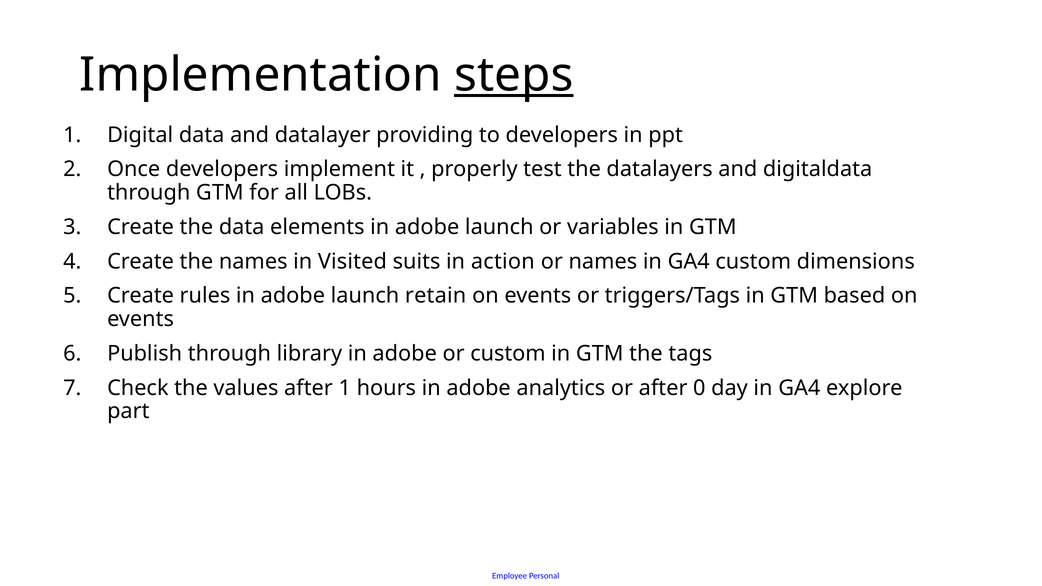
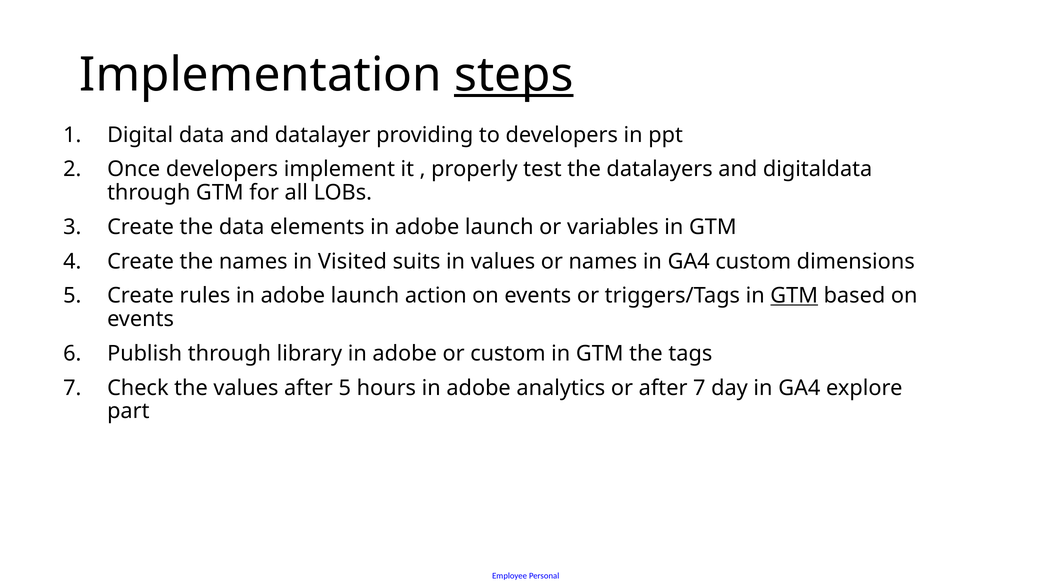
in action: action -> values
retain: retain -> action
GTM at (794, 296) underline: none -> present
after 1: 1 -> 5
after 0: 0 -> 7
